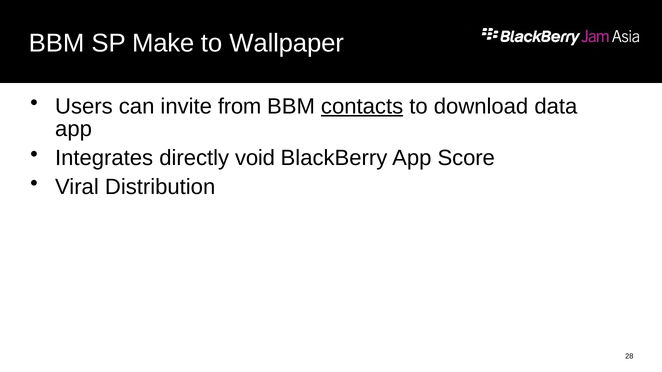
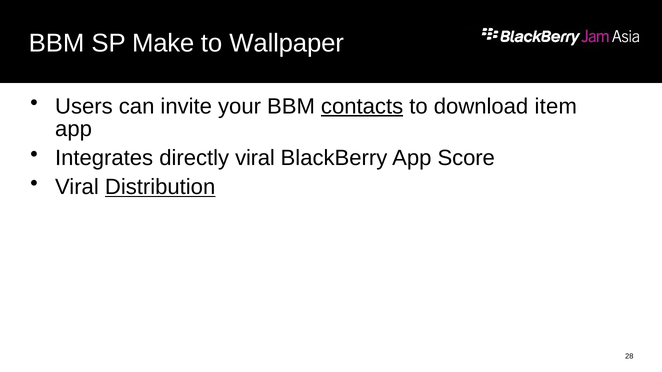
from: from -> your
data: data -> item
directly void: void -> viral
Distribution underline: none -> present
